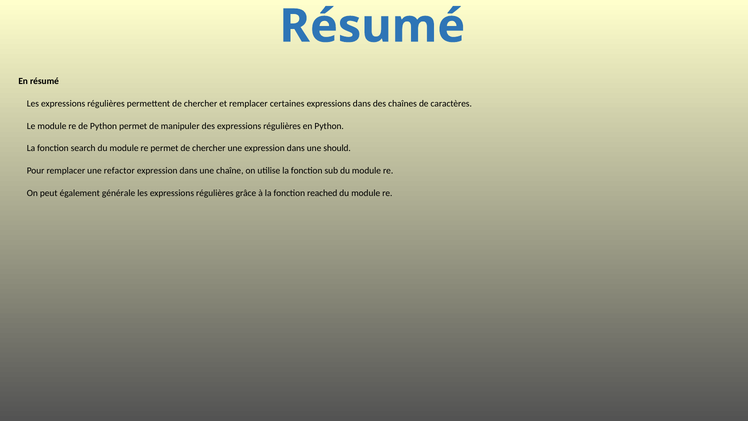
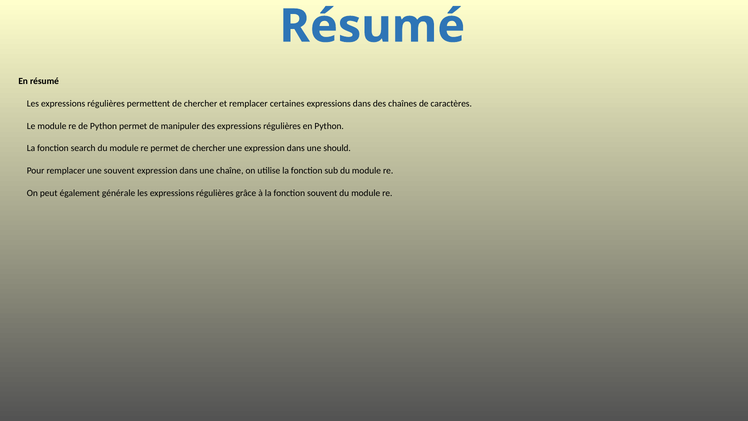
une refactor: refactor -> souvent
fonction reached: reached -> souvent
